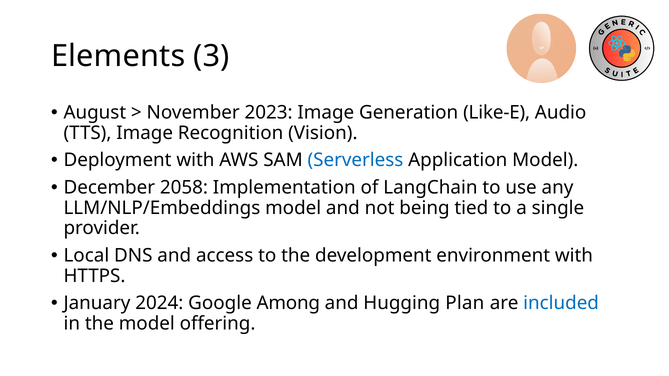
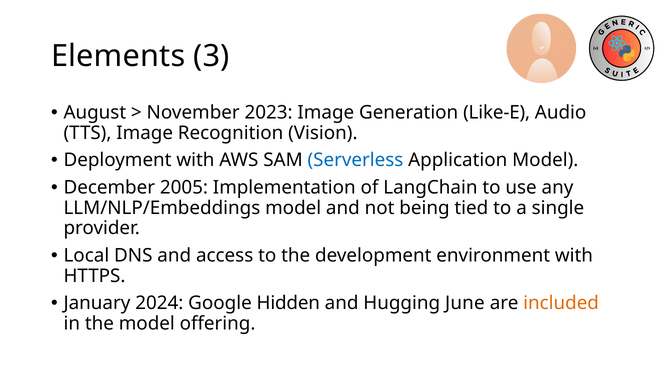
2058: 2058 -> 2005
Among: Among -> Hidden
Plan: Plan -> June
included colour: blue -> orange
